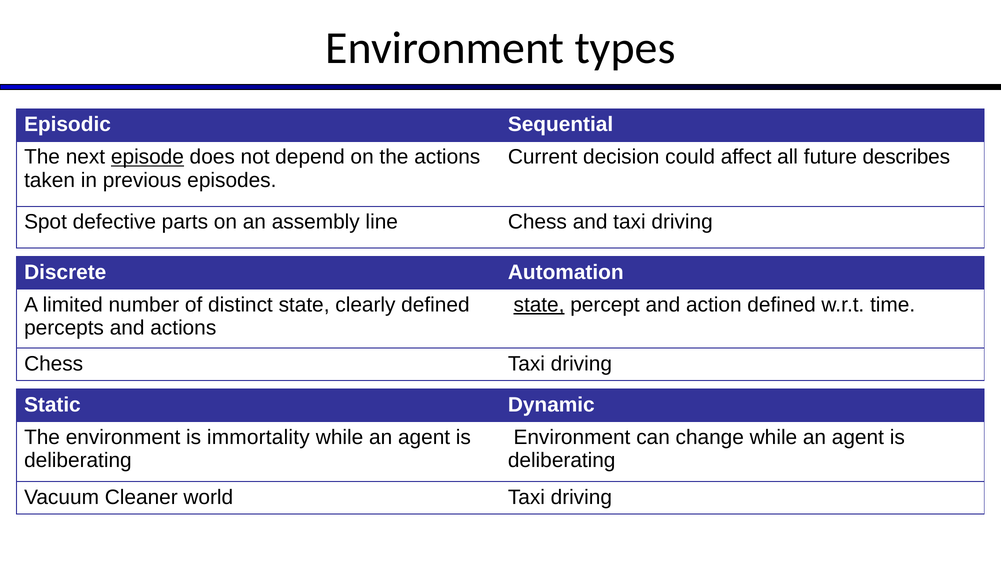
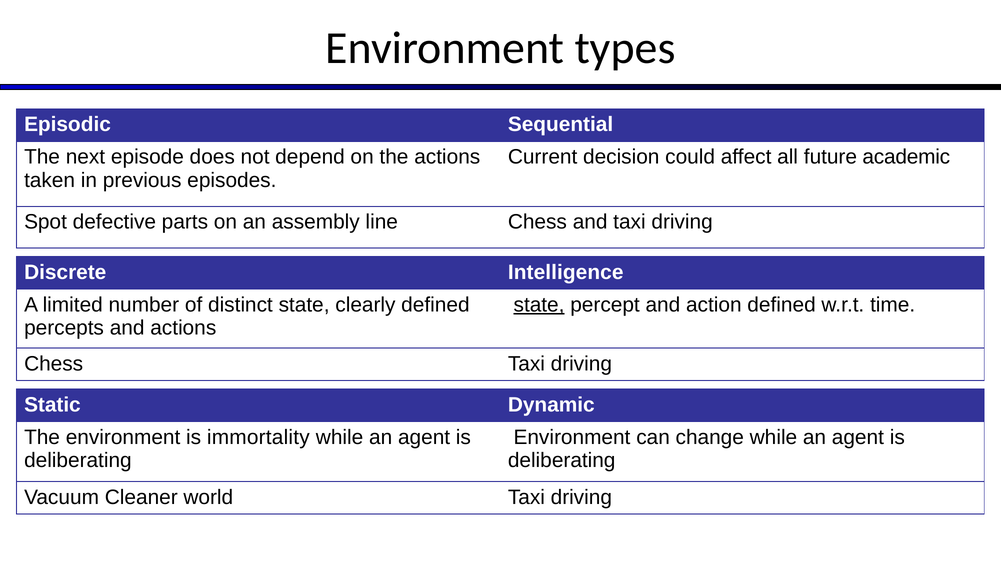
episode underline: present -> none
describes: describes -> academic
Automation: Automation -> Intelligence
